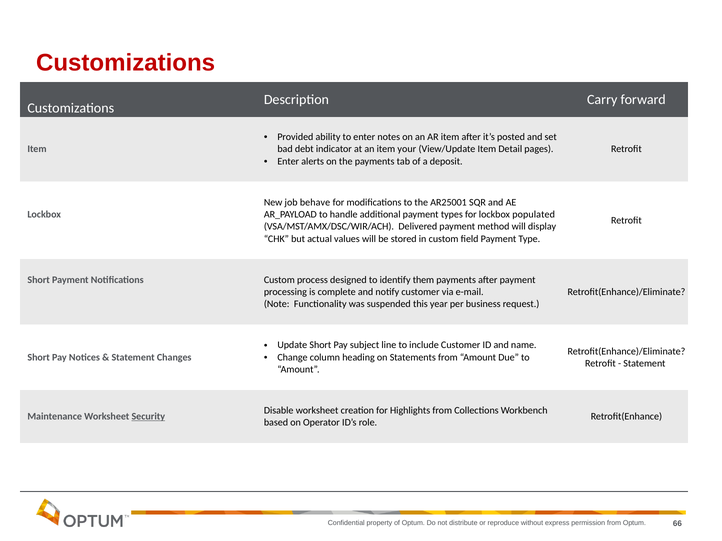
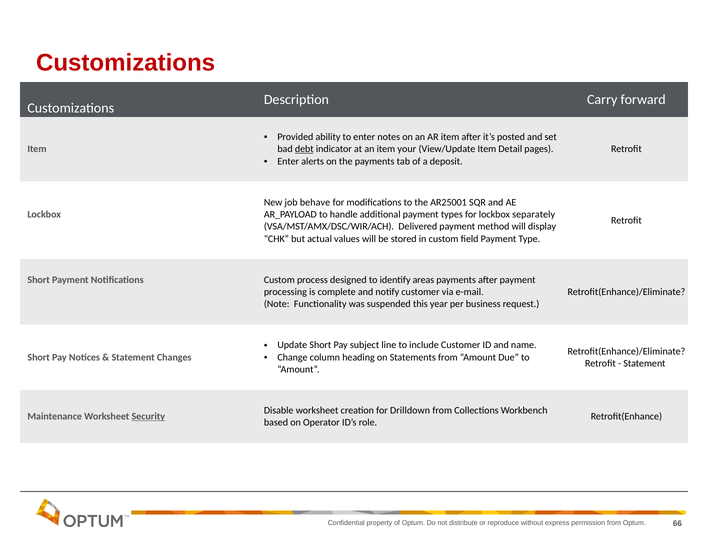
debt underline: none -> present
populated: populated -> separately
them: them -> areas
Highlights: Highlights -> Drilldown
